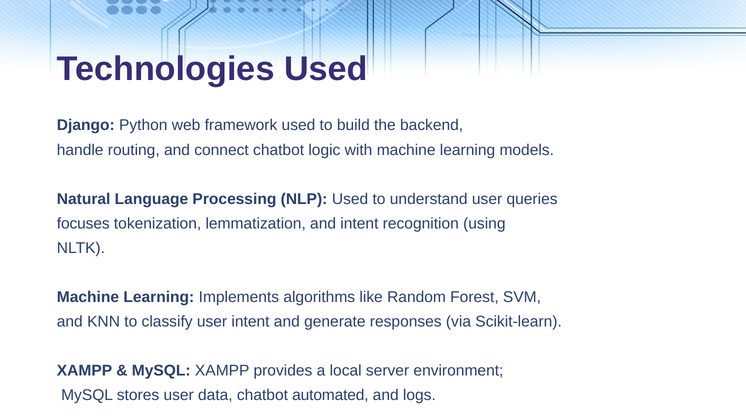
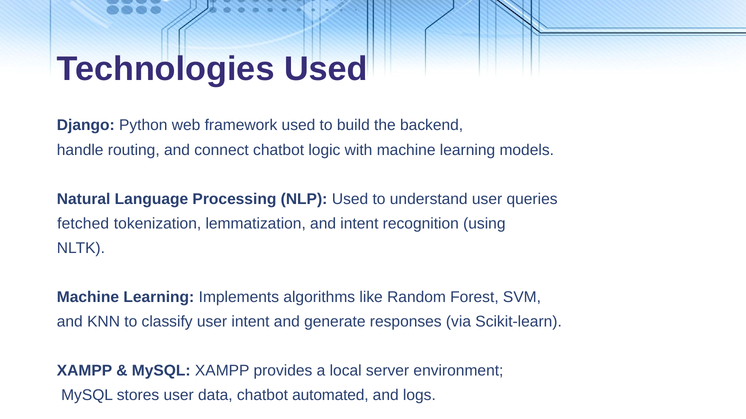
focuses: focuses -> fetched
